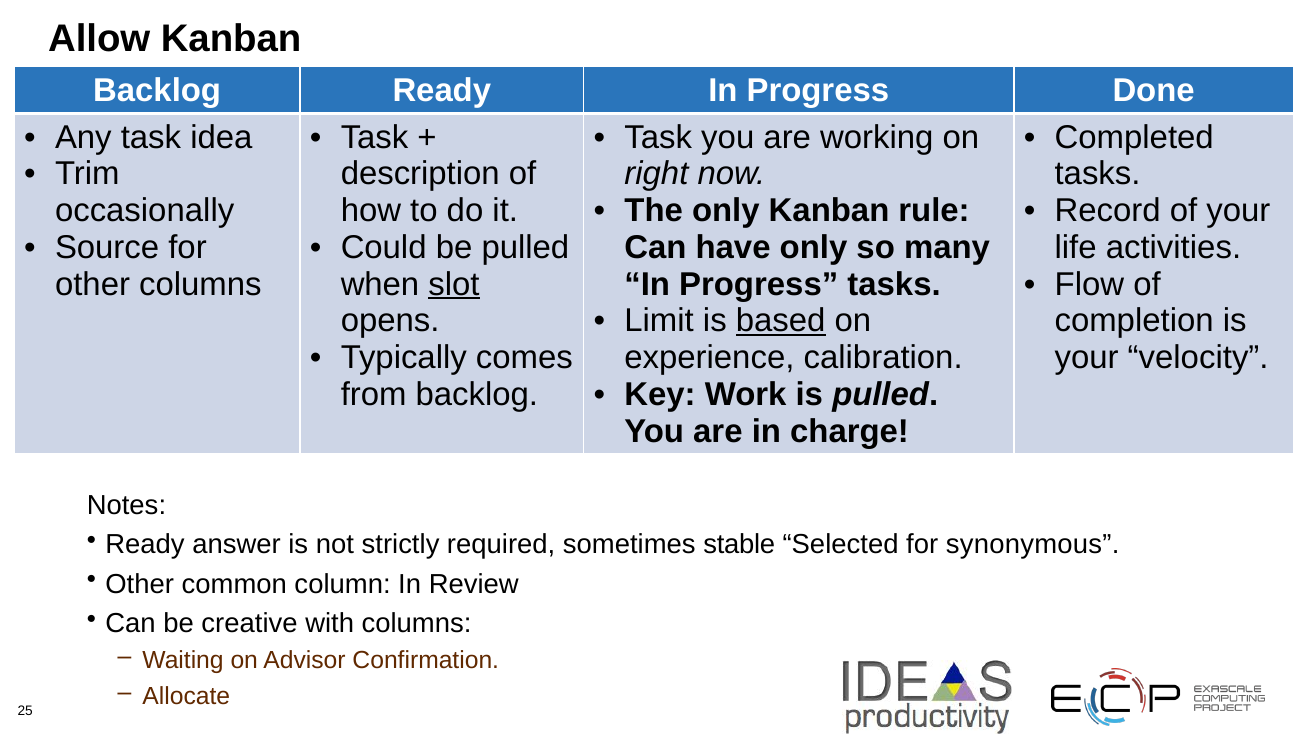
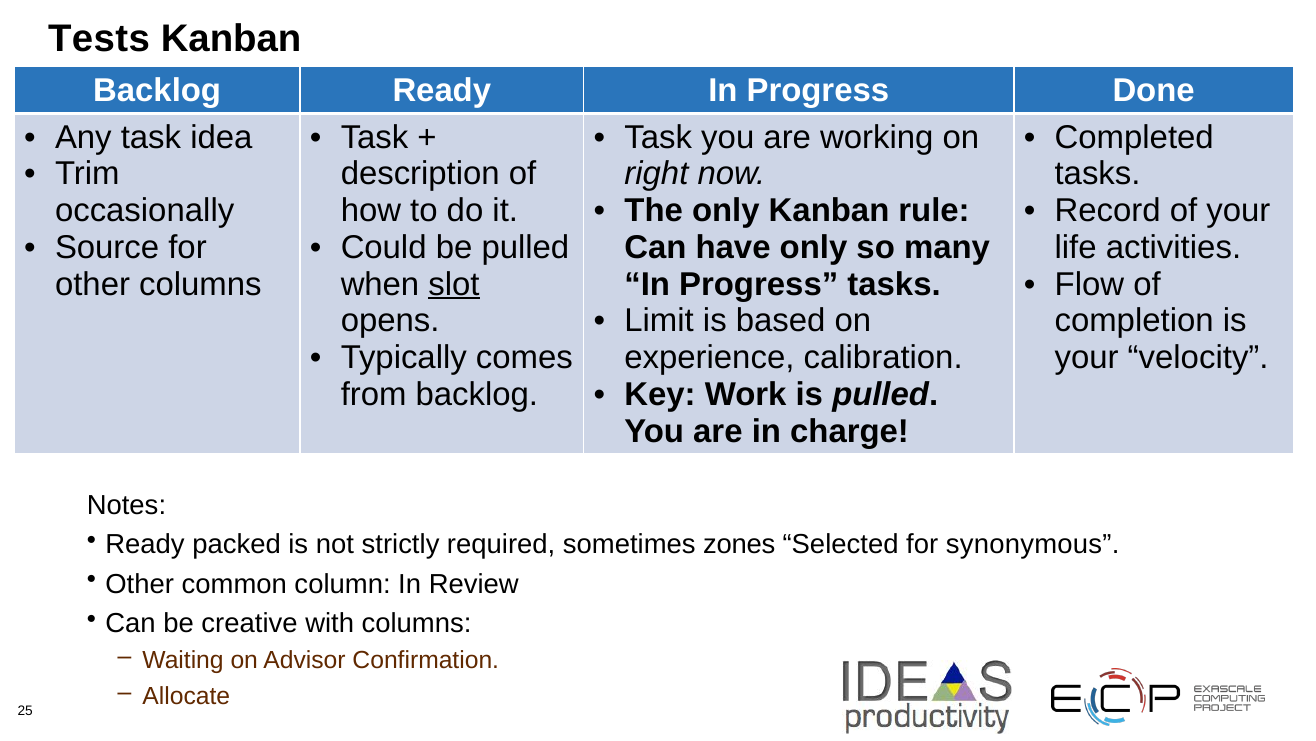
Allow: Allow -> Tests
based underline: present -> none
answer: answer -> packed
stable: stable -> zones
